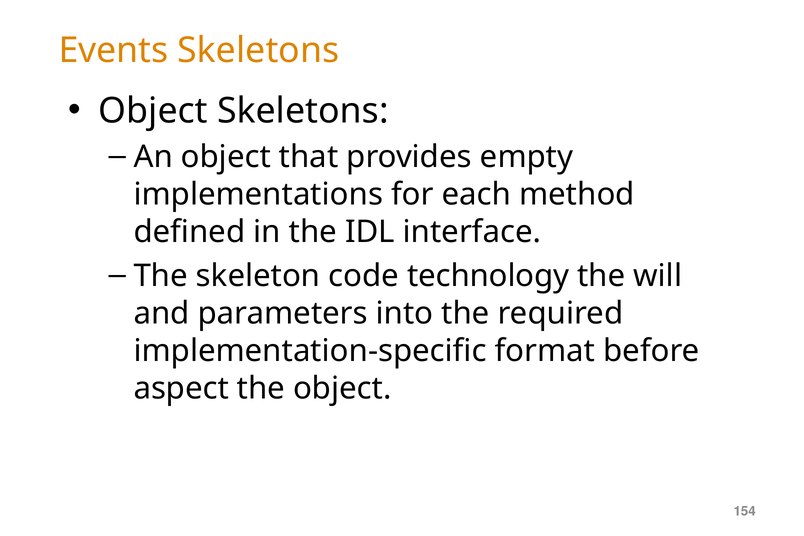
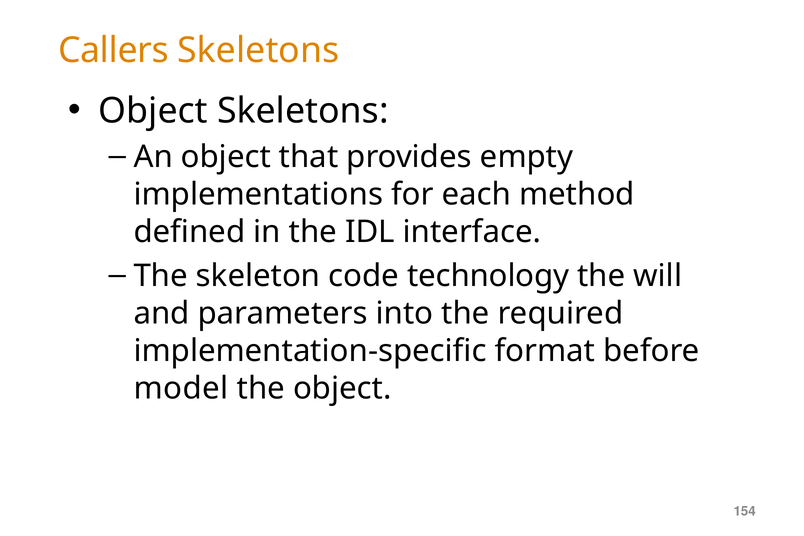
Events: Events -> Callers
aspect: aspect -> model
